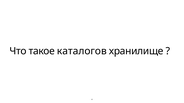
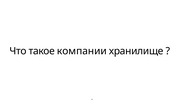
каталогов: каталогов -> компании
